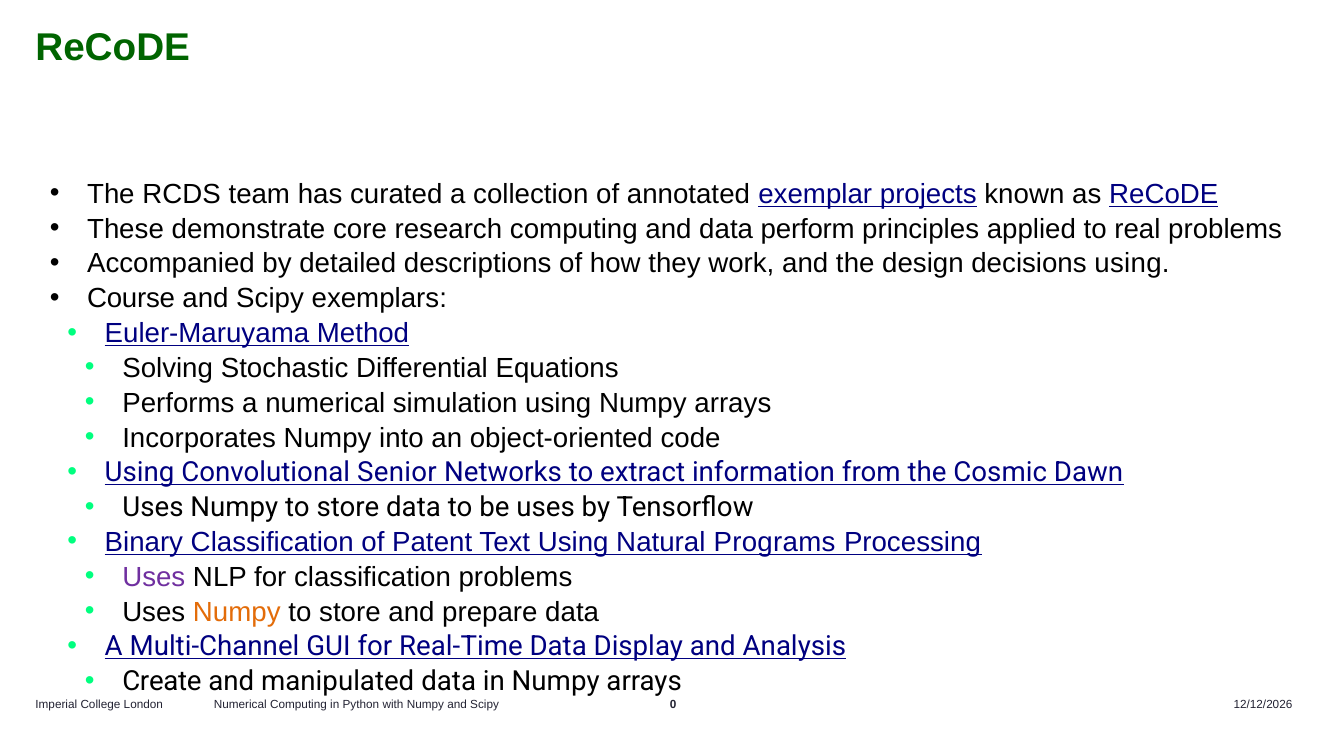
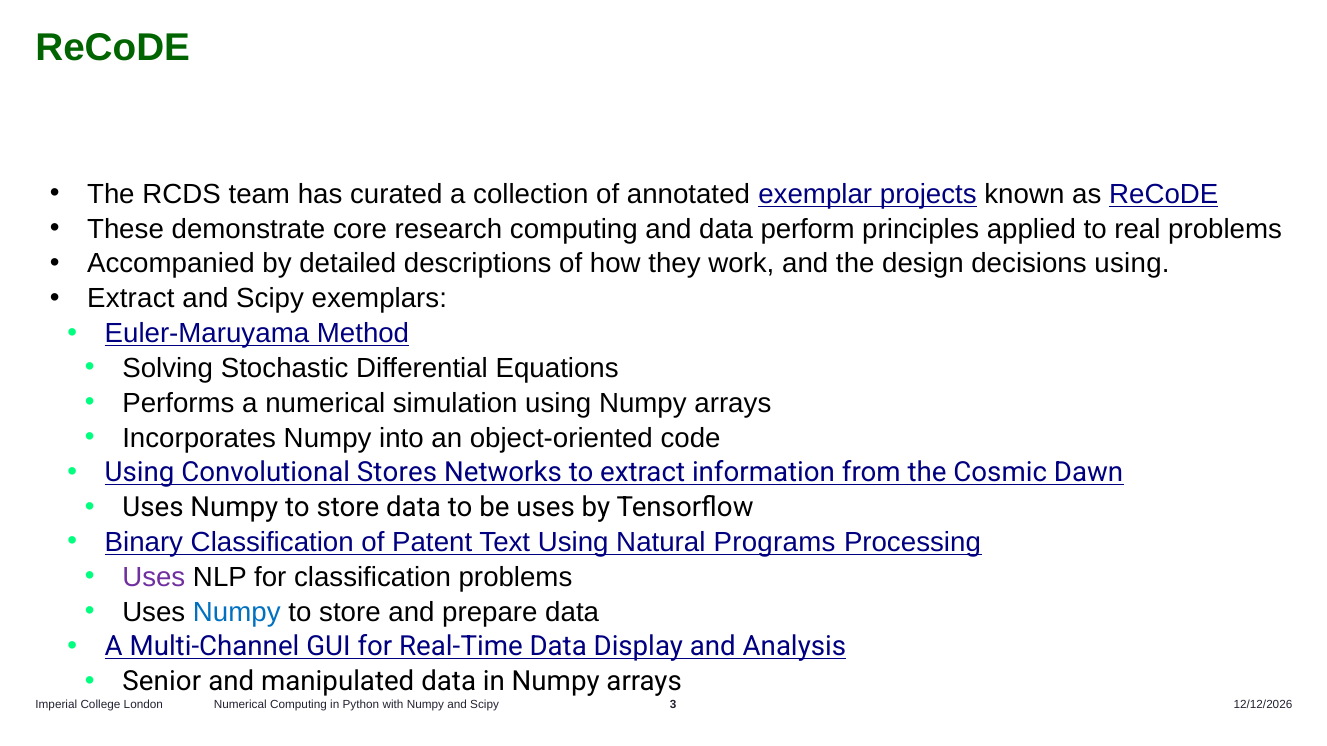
Course at (131, 299): Course -> Extract
Senior: Senior -> Stores
Numpy at (237, 612) colour: orange -> blue
Create: Create -> Senior
0: 0 -> 3
